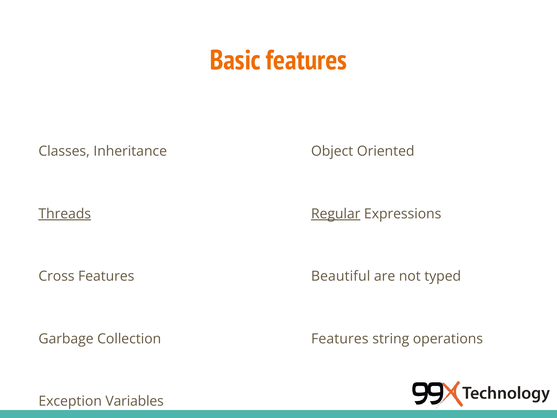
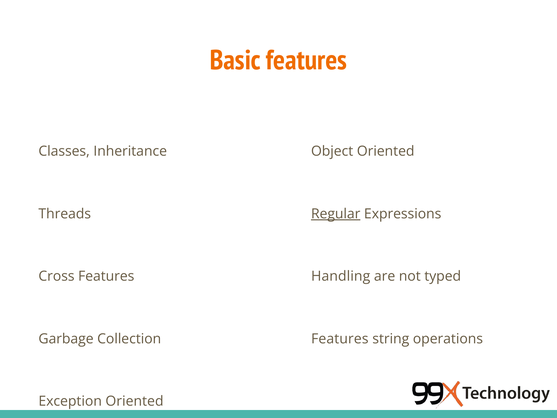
Threads underline: present -> none
Beautiful: Beautiful -> Handling
Exception Variables: Variables -> Oriented
